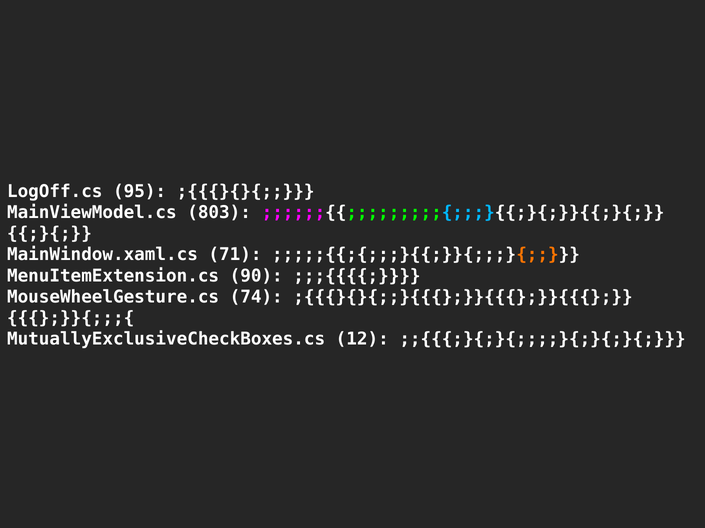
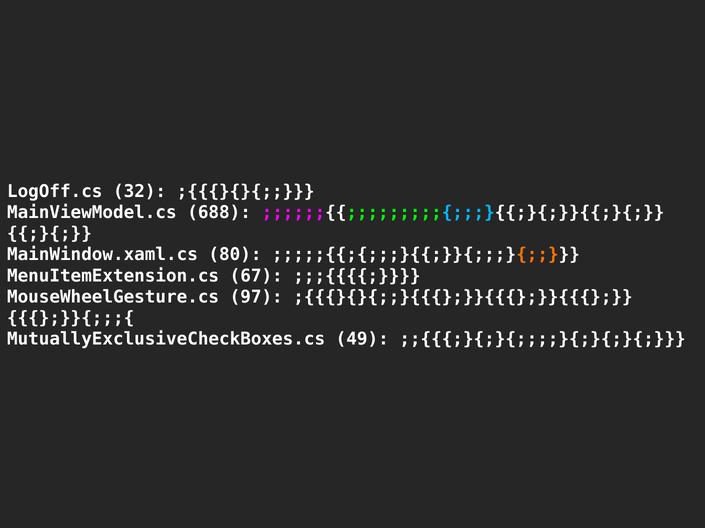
95: 95 -> 32
803: 803 -> 688
71: 71 -> 80
90: 90 -> 67
74: 74 -> 97
12: 12 -> 49
